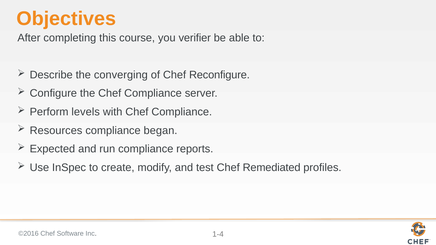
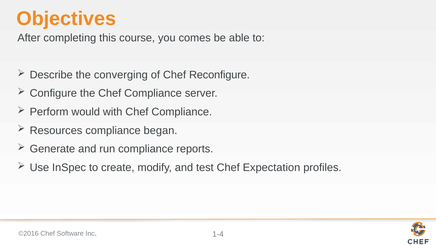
verifier: verifier -> comes
levels: levels -> would
Expected: Expected -> Generate
Remediated: Remediated -> Expectation
